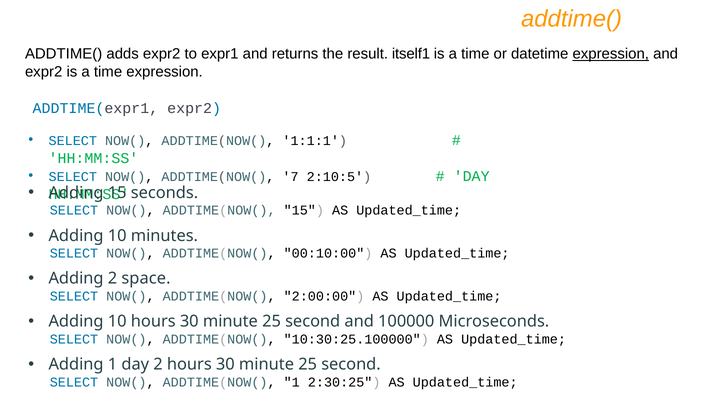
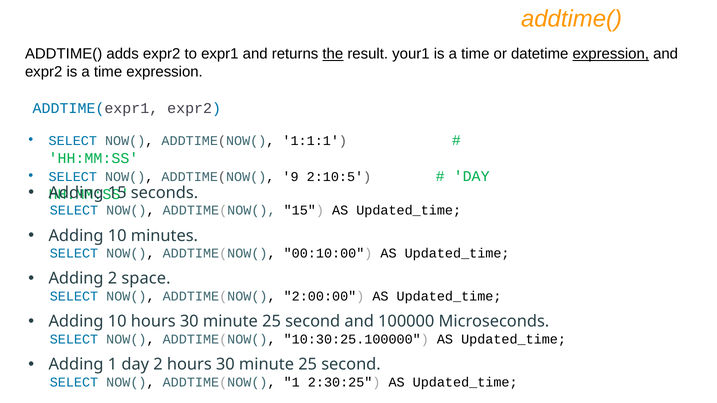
the underline: none -> present
itself1: itself1 -> your1
7: 7 -> 9
